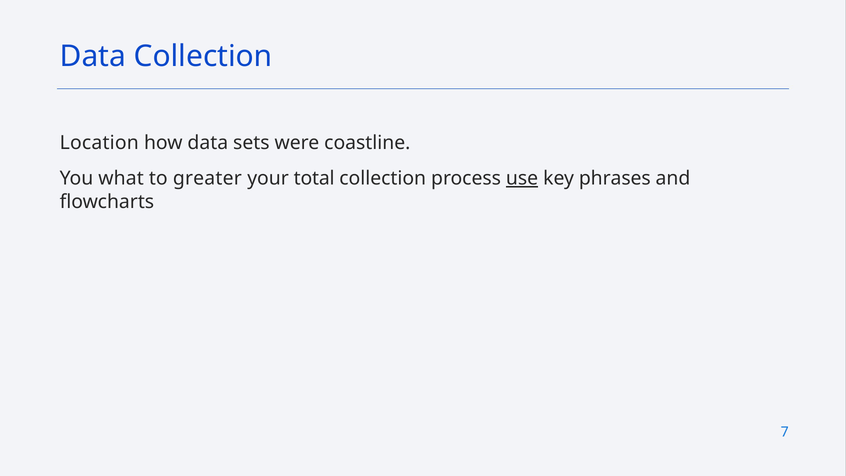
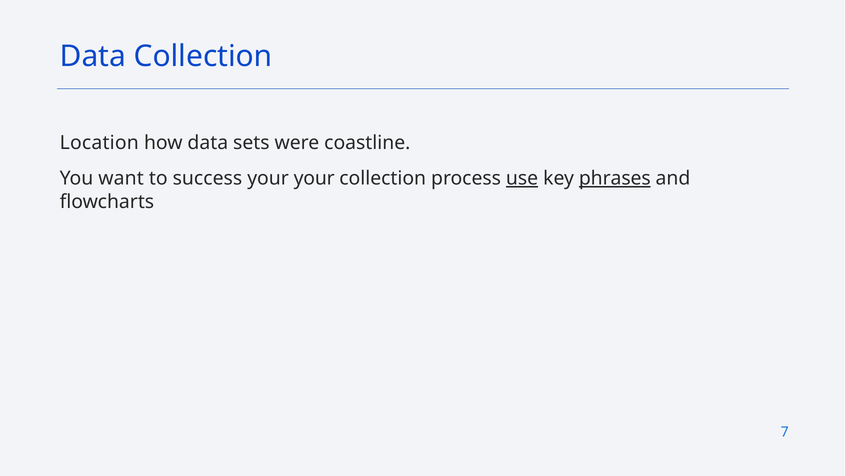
what: what -> want
greater: greater -> success
your total: total -> your
phrases underline: none -> present
